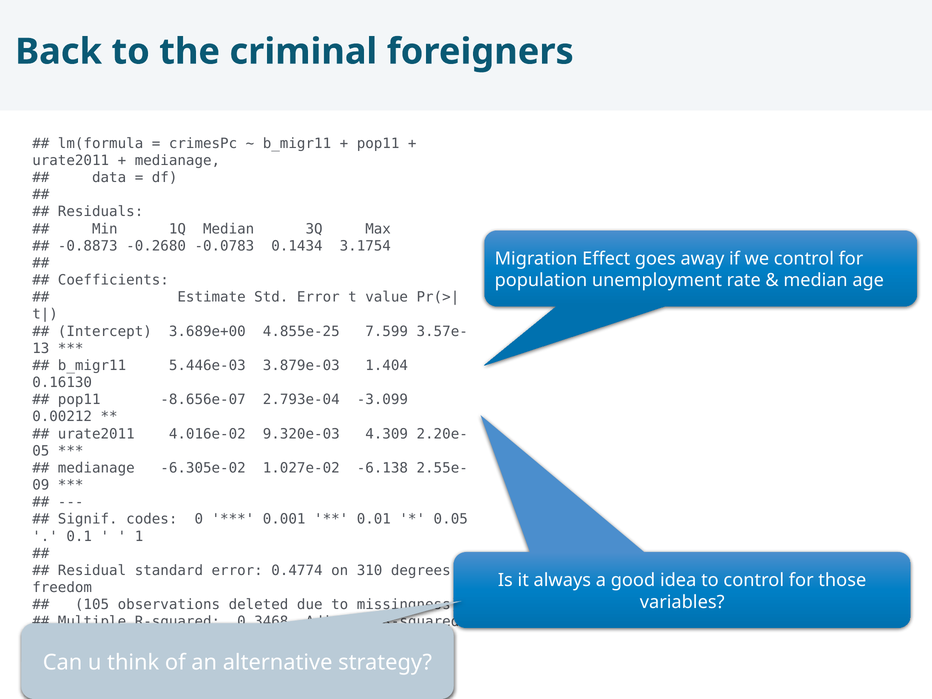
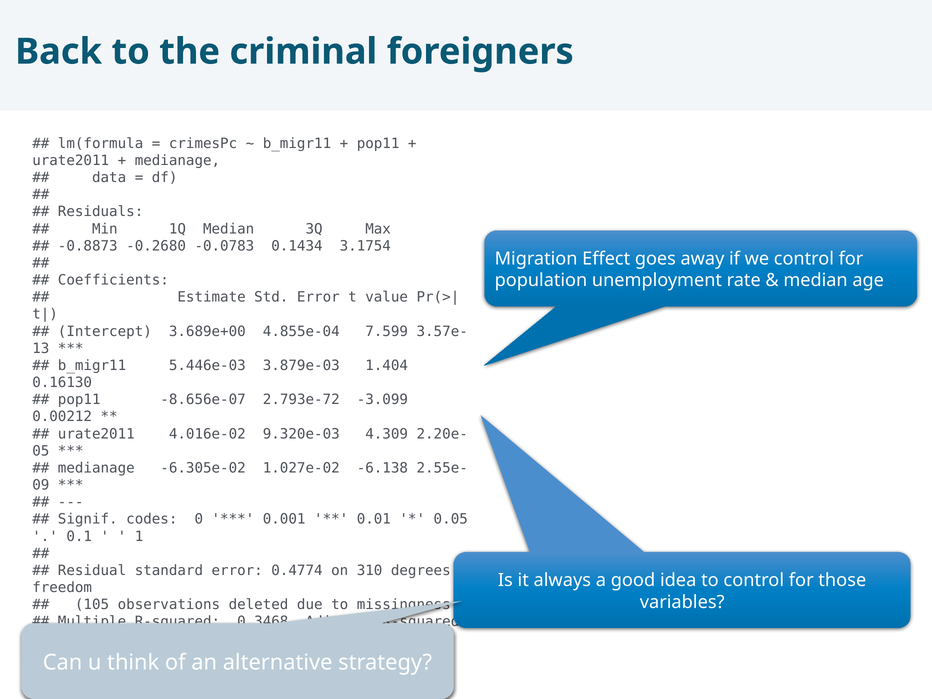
4.855e-25: 4.855e-25 -> 4.855e-04
2.793e-04: 2.793e-04 -> 2.793e-72
